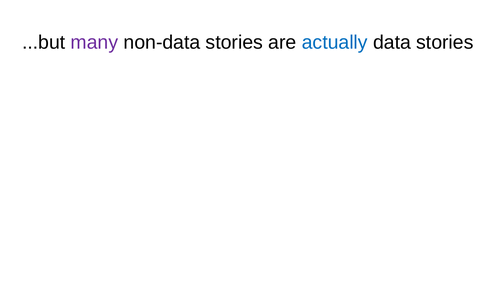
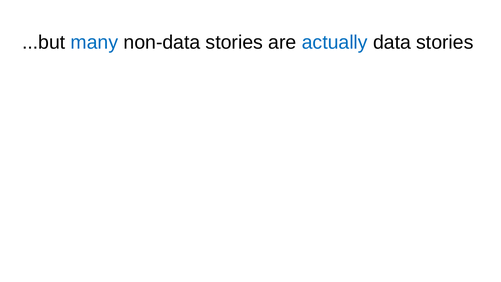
many colour: purple -> blue
